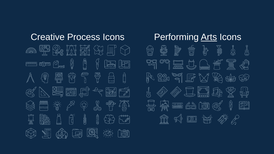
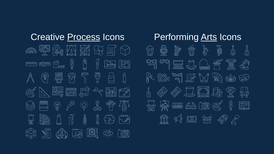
Process underline: none -> present
